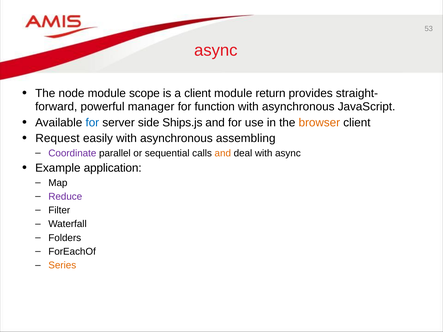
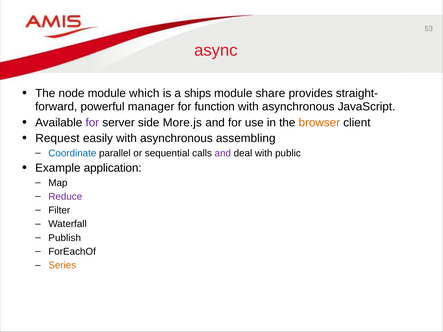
scope: scope -> which
a client: client -> ships
return: return -> share
for at (92, 123) colour: blue -> purple
Ships.js: Ships.js -> More.js
Coordinate colour: purple -> blue
and at (223, 153) colour: orange -> purple
with async: async -> public
Folders: Folders -> Publish
